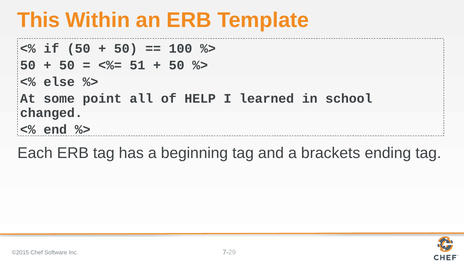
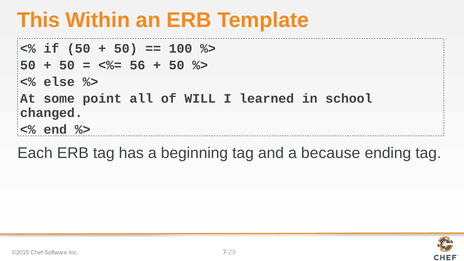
51: 51 -> 56
HELP: HELP -> WILL
brackets: brackets -> because
